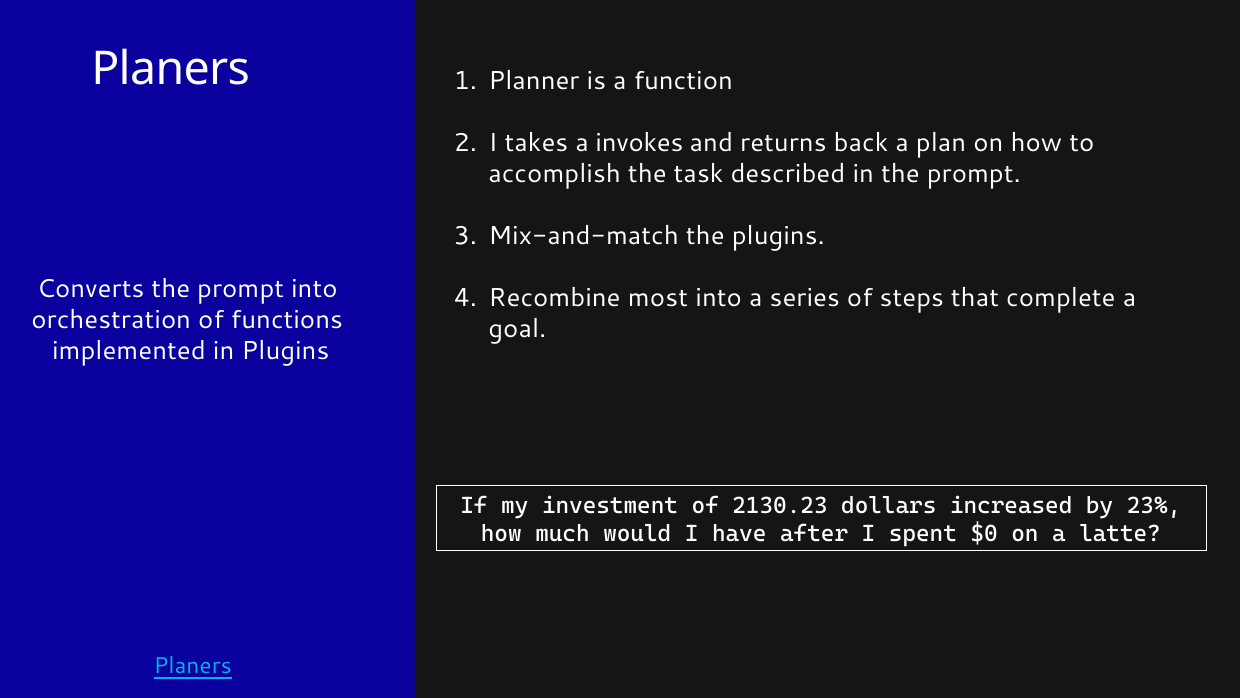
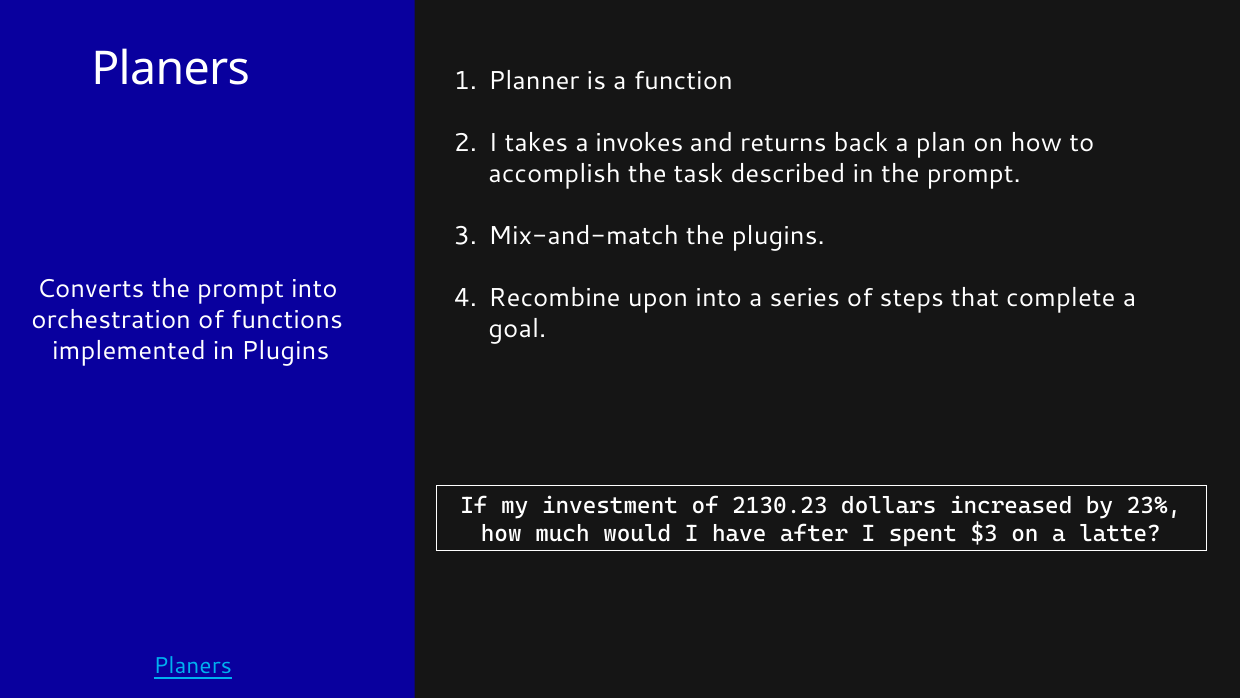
most: most -> upon
$0: $0 -> $3
